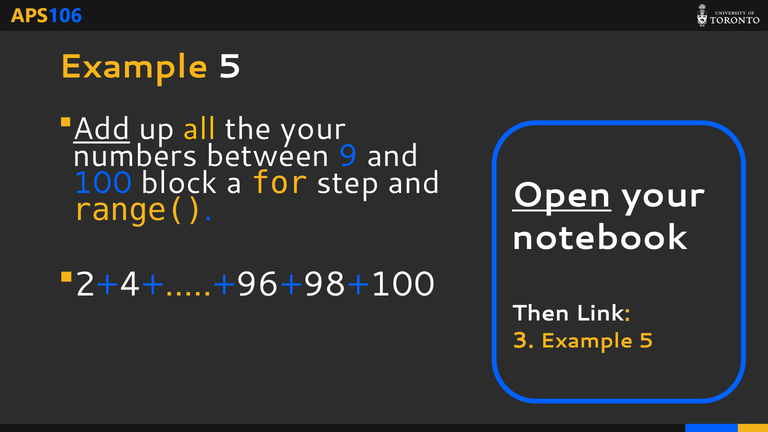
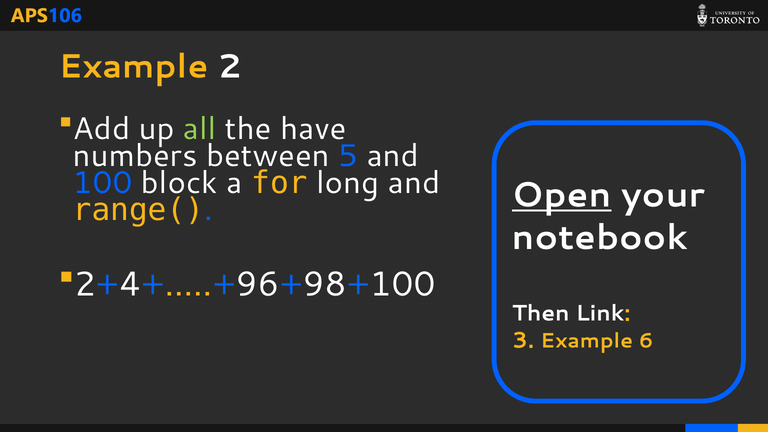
5 at (230, 67): 5 -> 2
Add underline: present -> none
all colour: yellow -> light green
the your: your -> have
9: 9 -> 5
step: step -> long
3 Example 5: 5 -> 6
